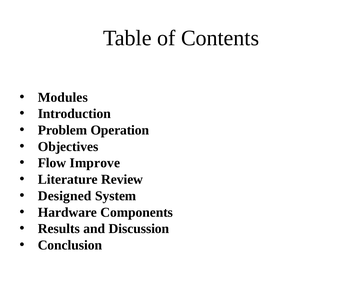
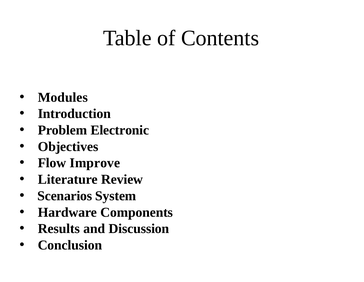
Operation: Operation -> Electronic
Designed: Designed -> Scenarios
